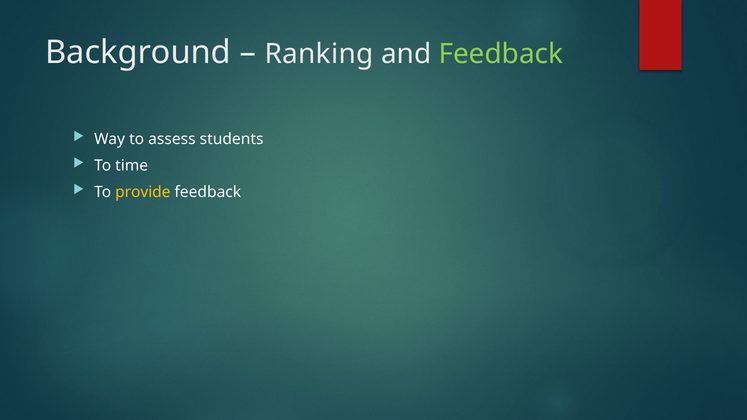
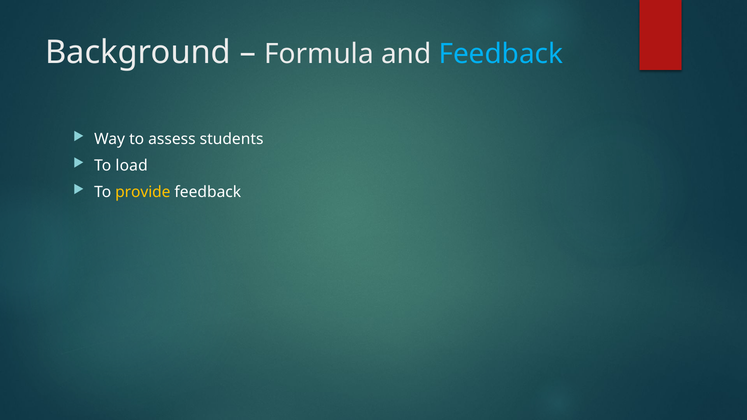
Ranking: Ranking -> Formula
Feedback at (501, 54) colour: light green -> light blue
time: time -> load
